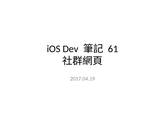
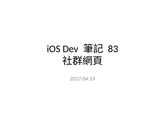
61: 61 -> 83
